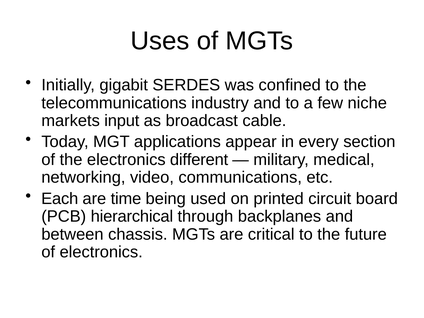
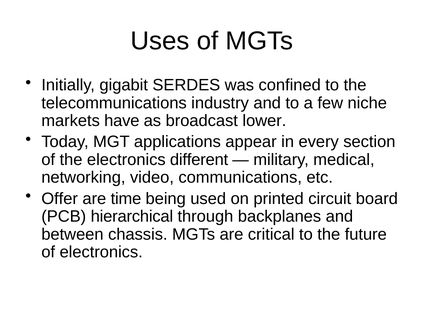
input: input -> have
cable: cable -> lower
Each: Each -> Offer
